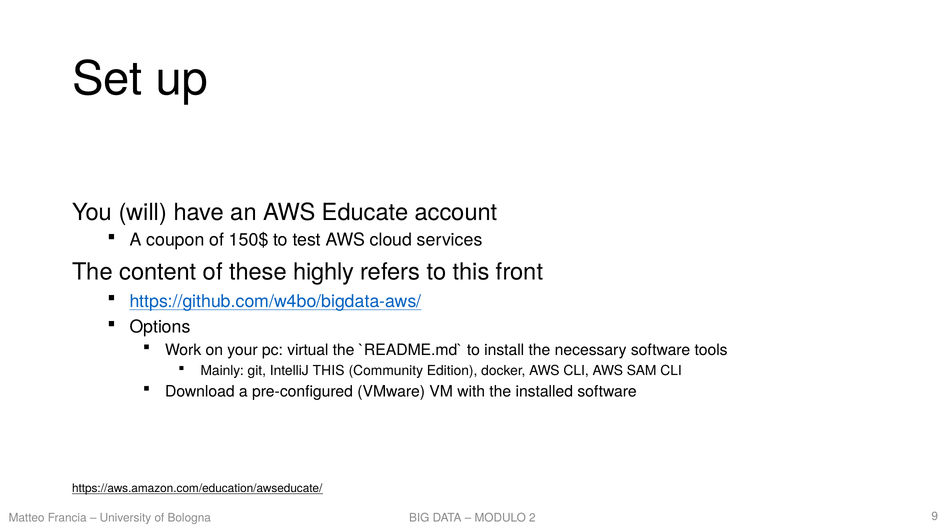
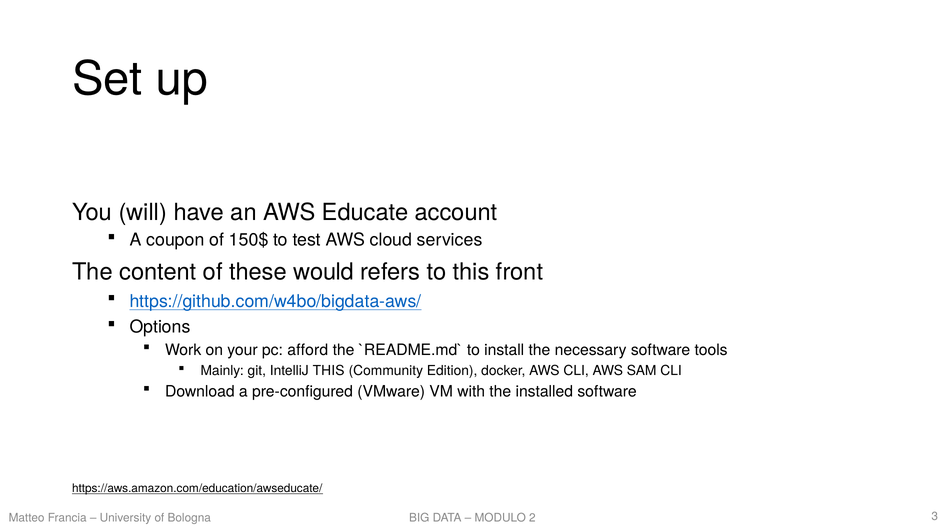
highly: highly -> would
virtual: virtual -> afford
9: 9 -> 3
